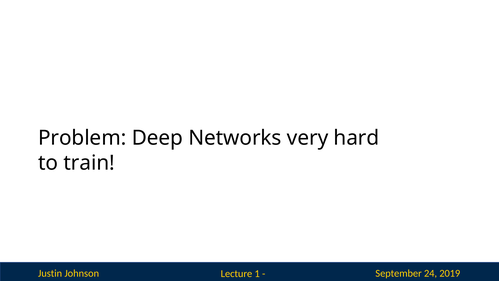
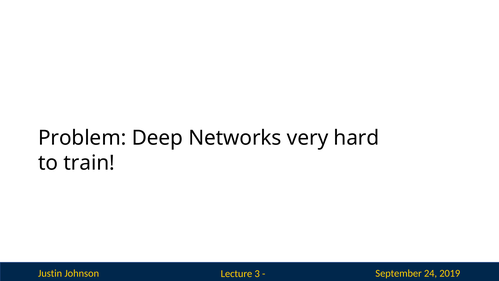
1: 1 -> 3
